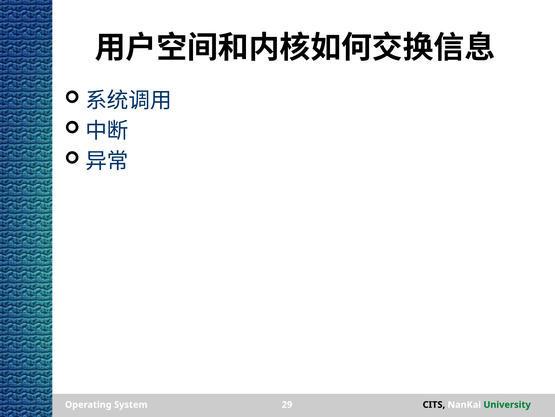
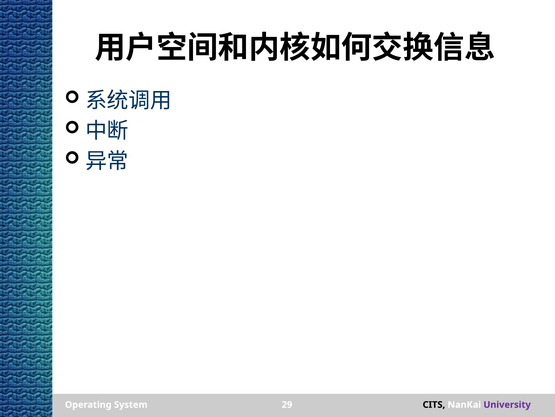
University colour: green -> purple
